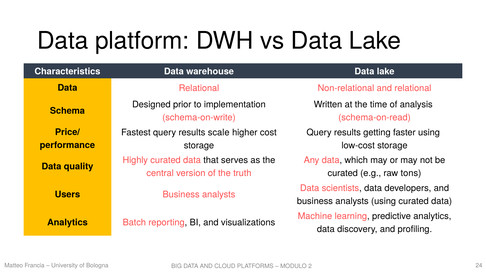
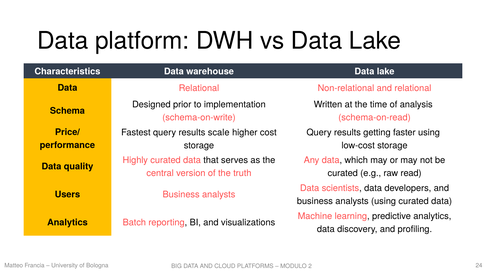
tons: tons -> read
